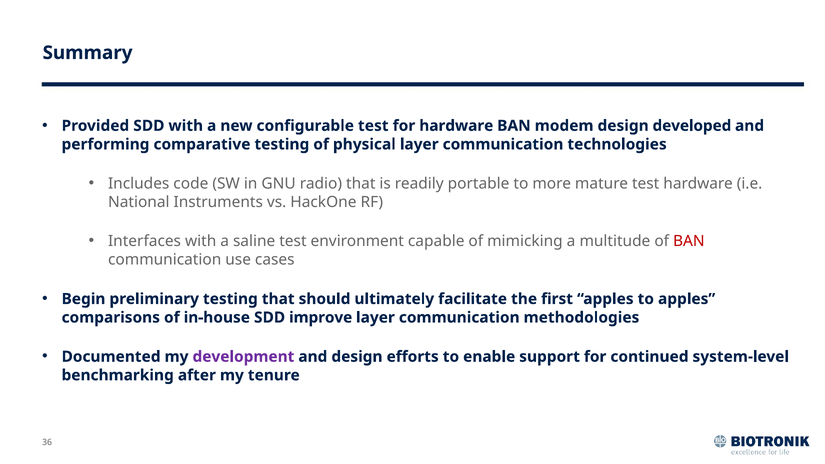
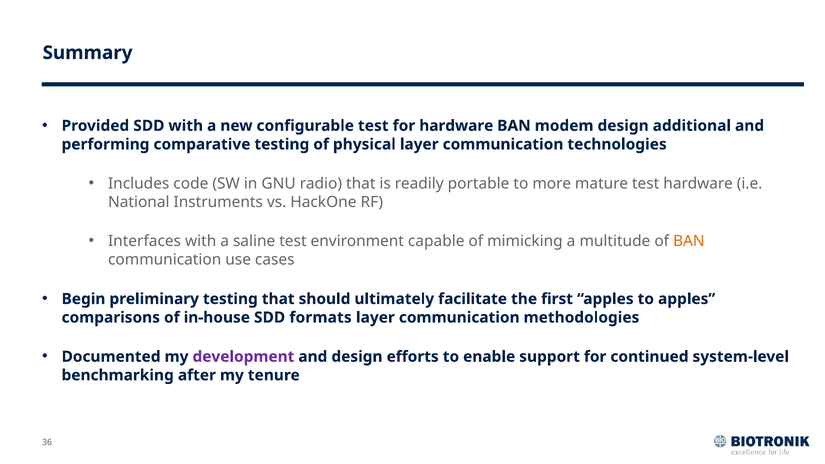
developed: developed -> additional
BAN at (689, 241) colour: red -> orange
improve: improve -> formats
